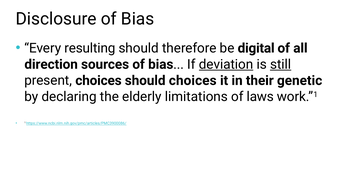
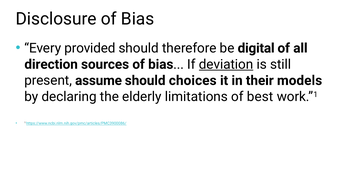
resulting: resulting -> provided
still underline: present -> none
present choices: choices -> assume
genetic: genetic -> models
laws: laws -> best
